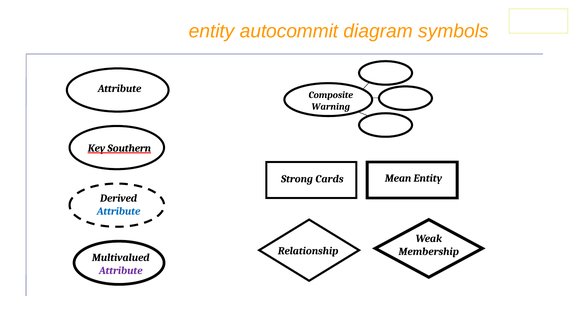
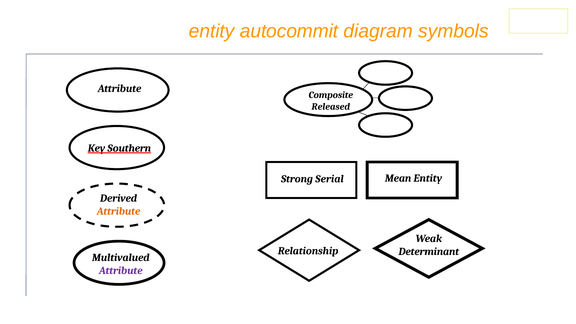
Warning: Warning -> Released
Cards: Cards -> Serial
Attribute at (119, 211) colour: blue -> orange
Membership: Membership -> Determinant
